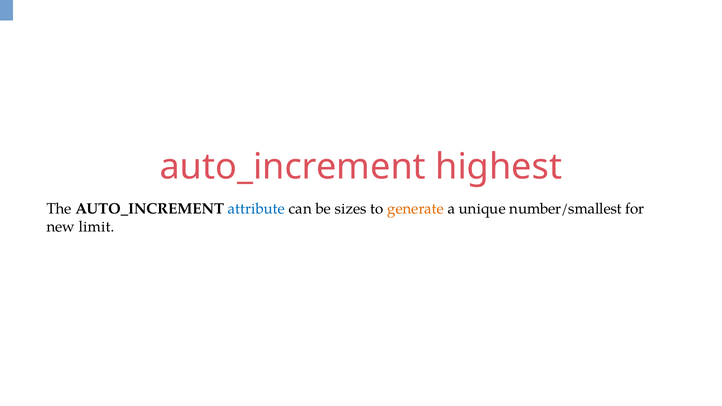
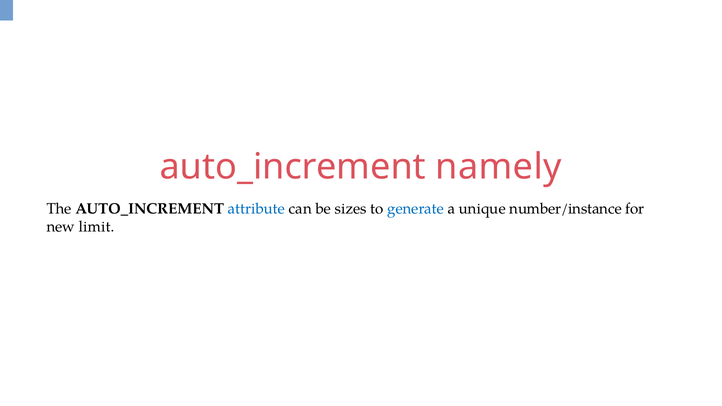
highest: highest -> namely
generate colour: orange -> blue
number/smallest: number/smallest -> number/instance
